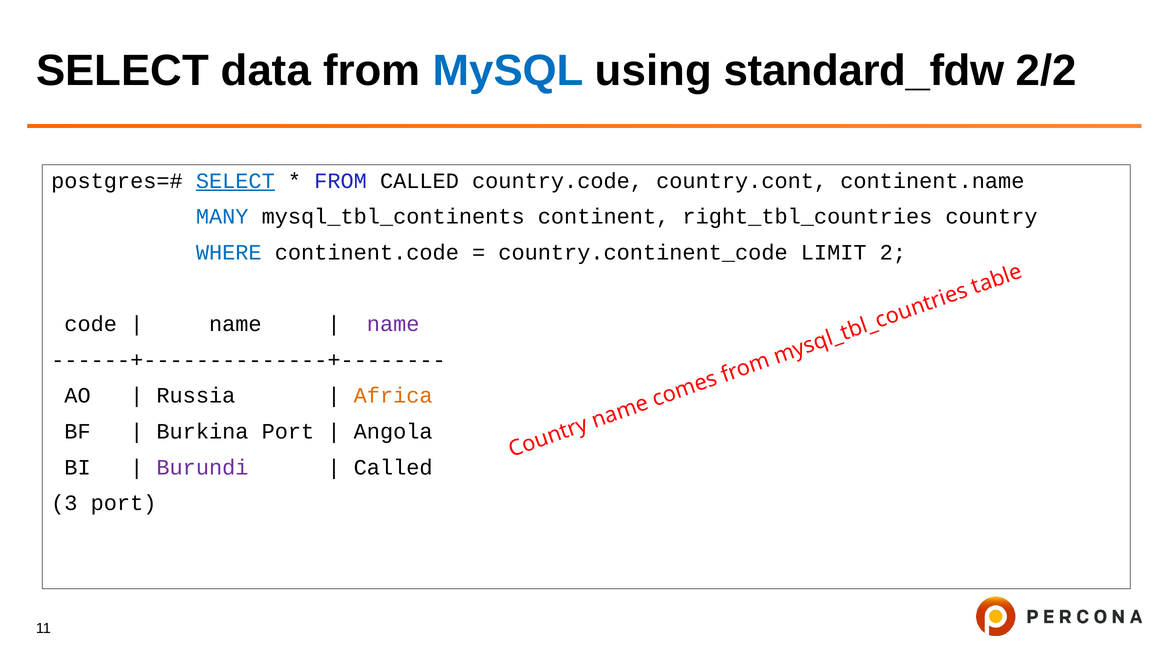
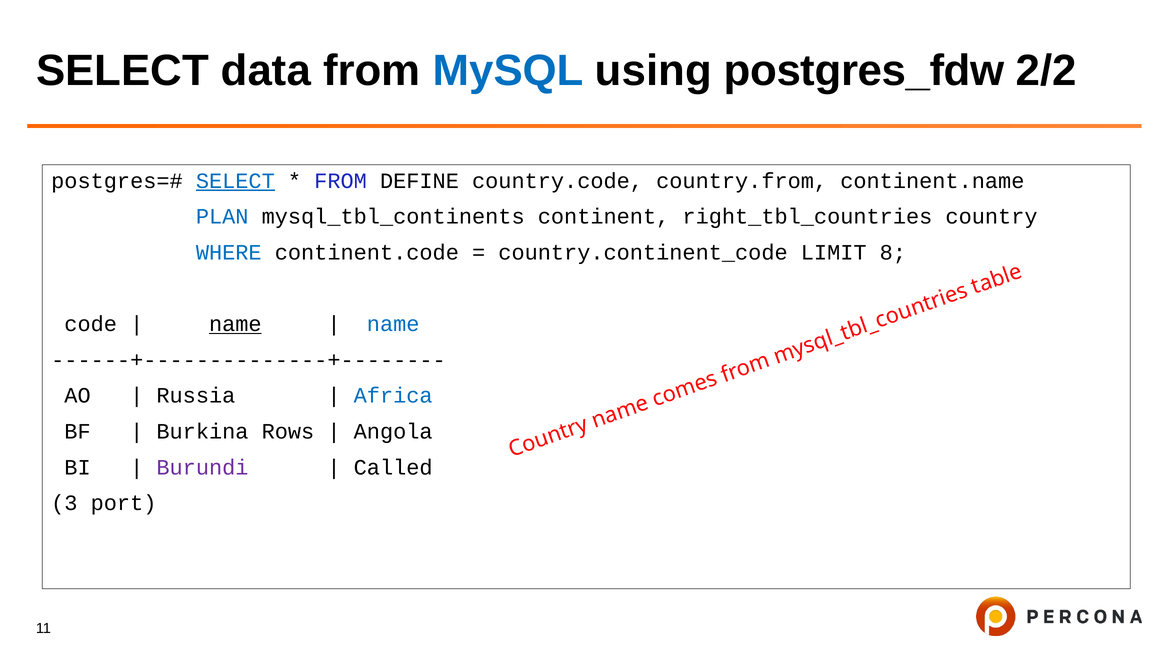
standard_fdw: standard_fdw -> postgres_fdw
FROM CALLED: CALLED -> DEFINE
country.cont: country.cont -> country.from
MANY: MANY -> PLAN
2: 2 -> 8
name at (235, 324) underline: none -> present
name at (393, 324) colour: purple -> blue
Africa colour: orange -> blue
Burkina Port: Port -> Rows
